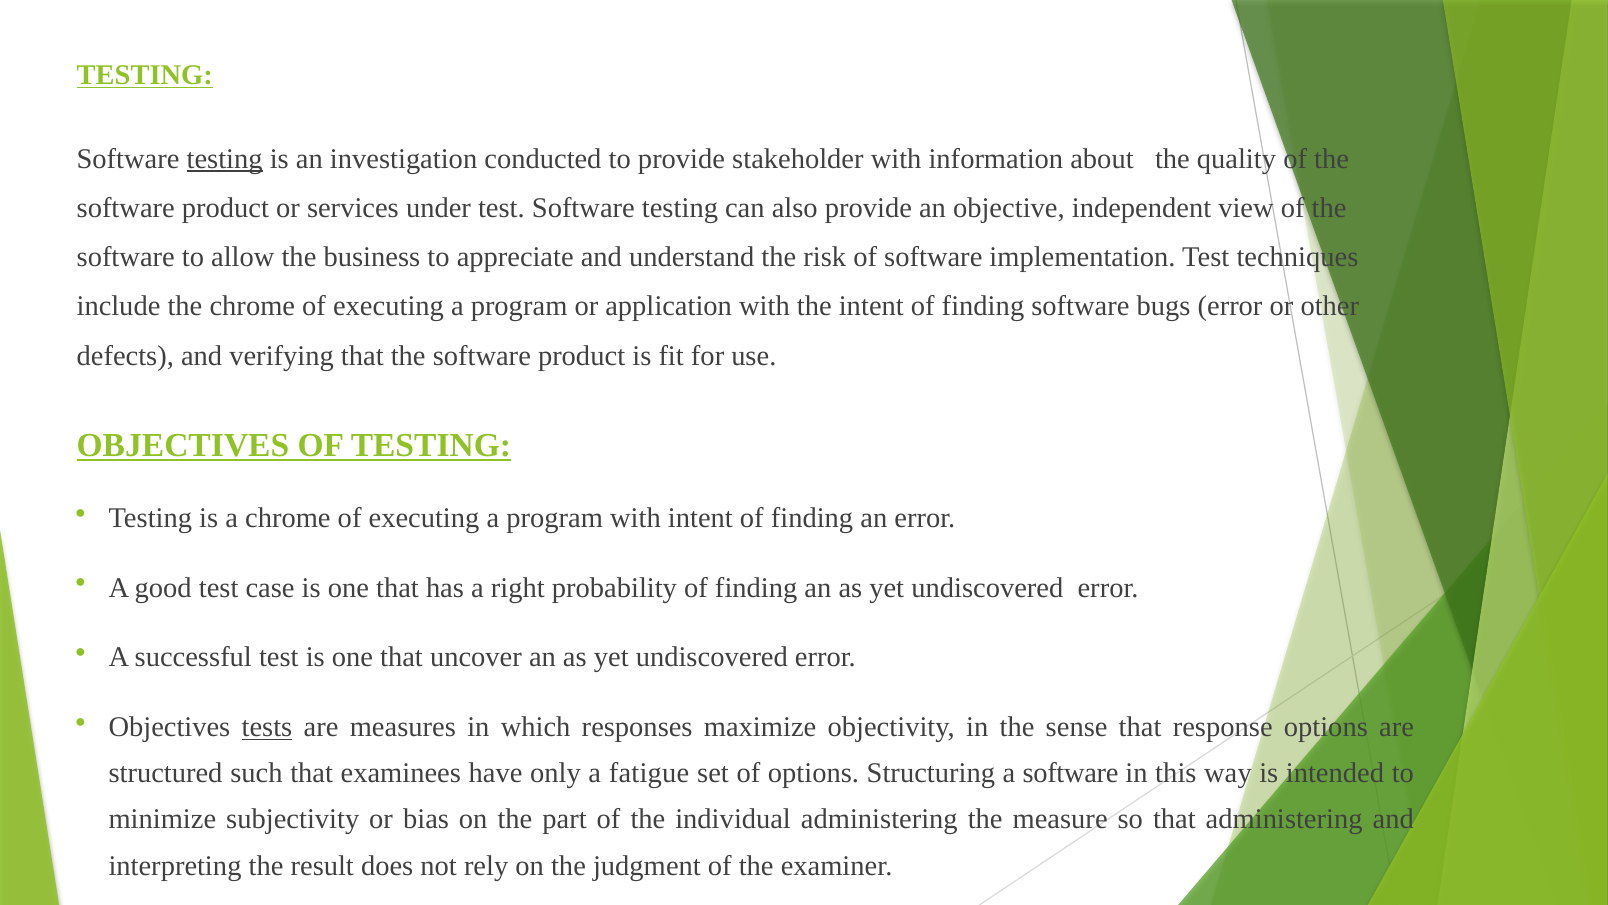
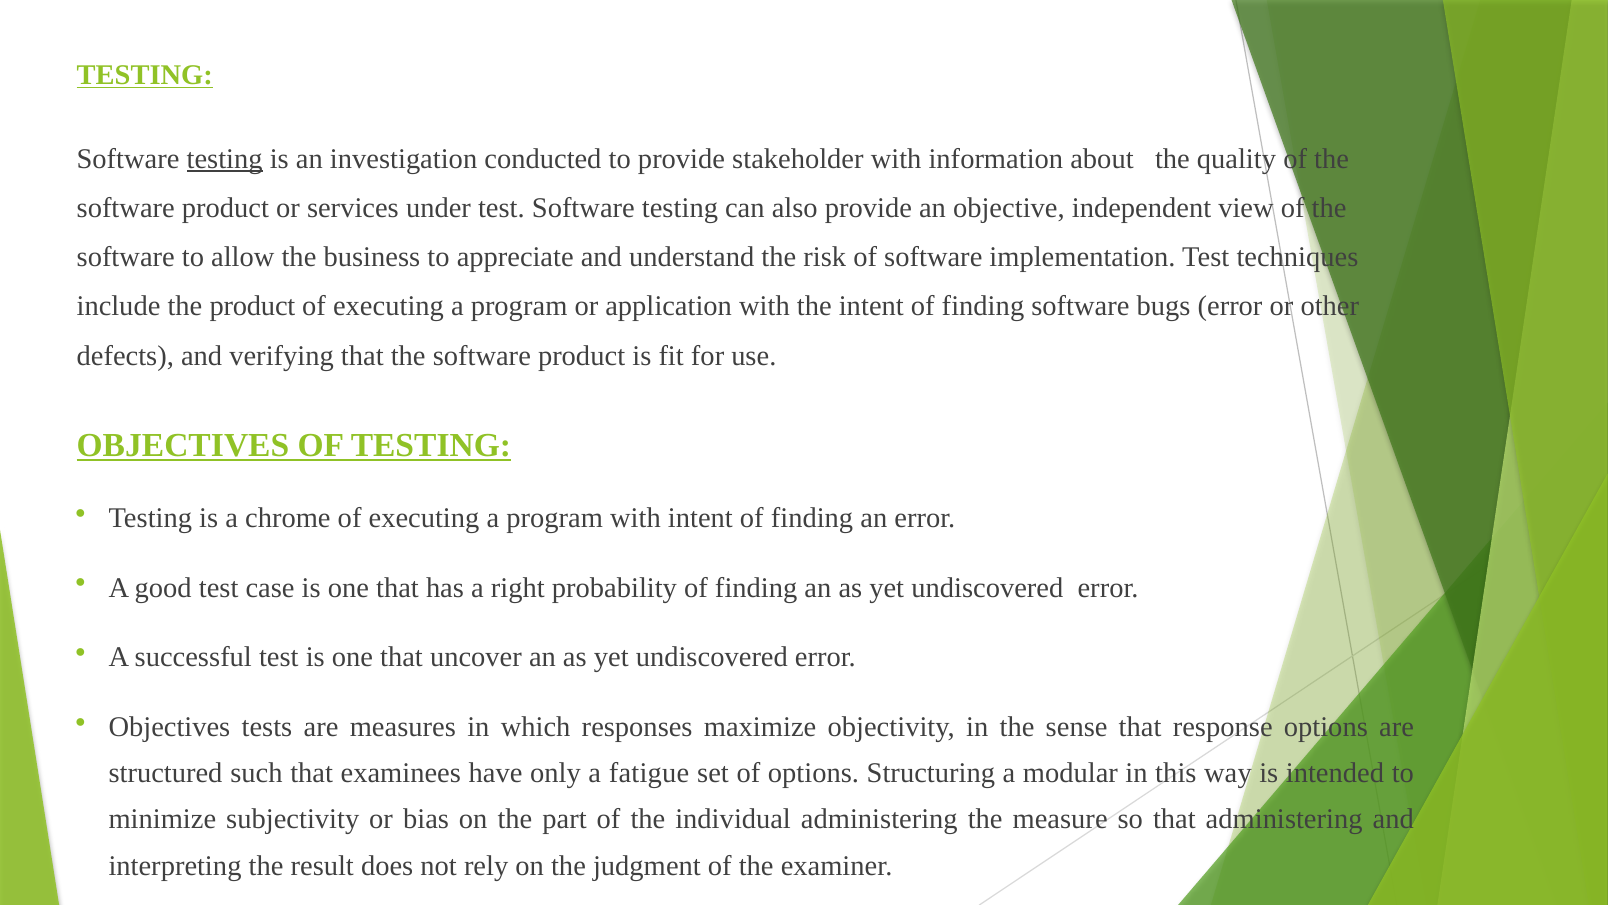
the chrome: chrome -> product
tests underline: present -> none
a software: software -> modular
